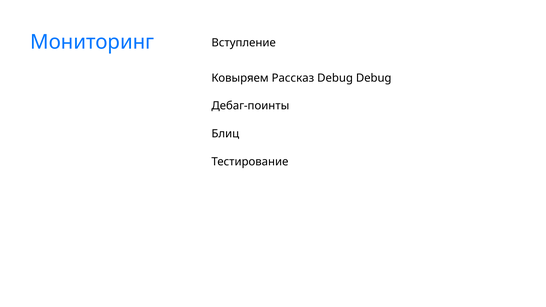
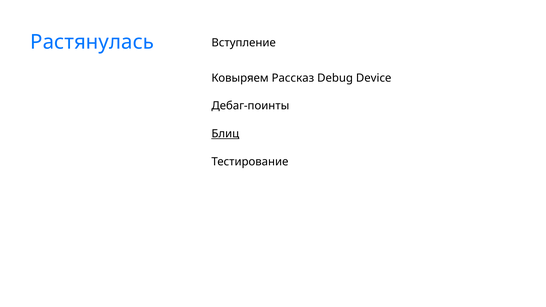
Мониторинг: Мониторинг -> Растянулась
Debug Debug: Debug -> Device
Блиц underline: none -> present
